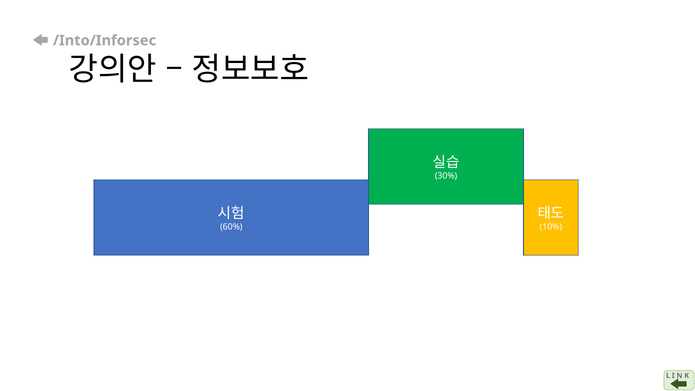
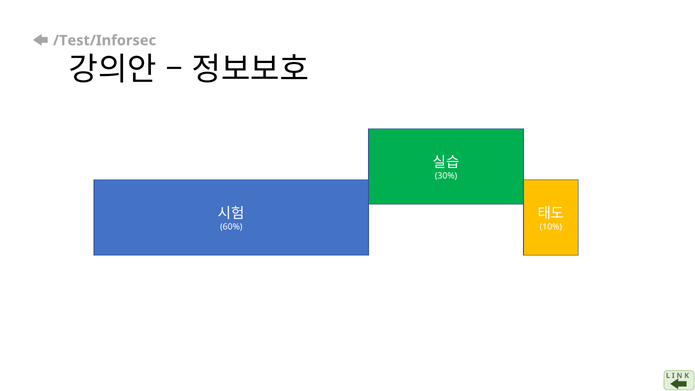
/Into/Inforsec: /Into/Inforsec -> /Test/Inforsec
